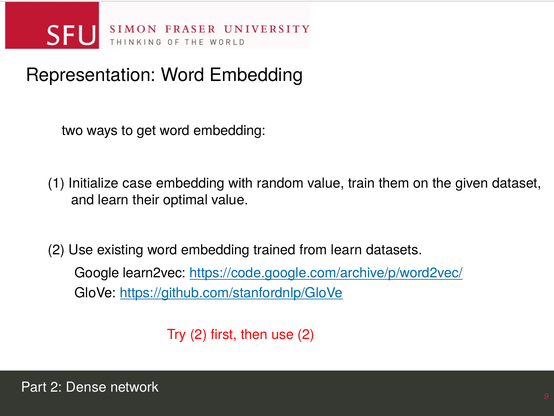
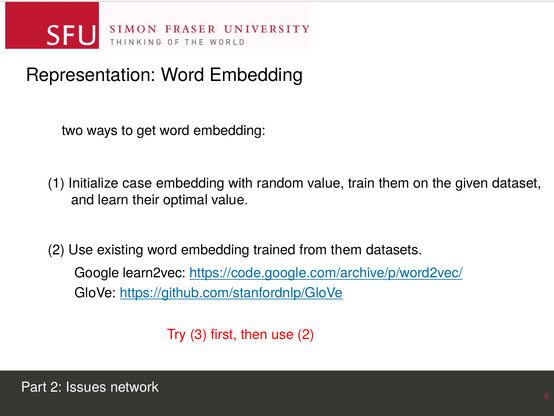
from learn: learn -> them
Try 2: 2 -> 3
Dense: Dense -> Issues
